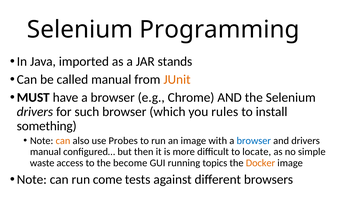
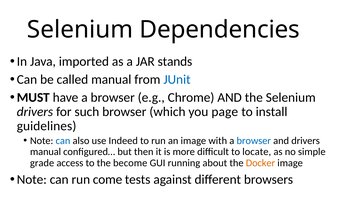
Programming: Programming -> Dependencies
JUnit colour: orange -> blue
rules: rules -> page
something: something -> guidelines
can at (63, 141) colour: orange -> blue
Probes: Probes -> Indeed
waste: waste -> grade
topics: topics -> about
